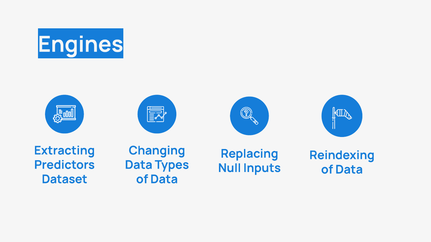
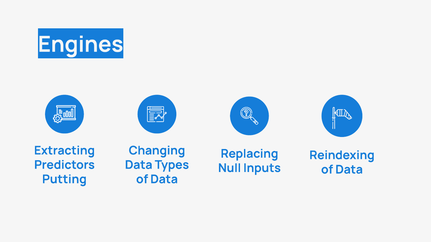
Dataset: Dataset -> Putting
